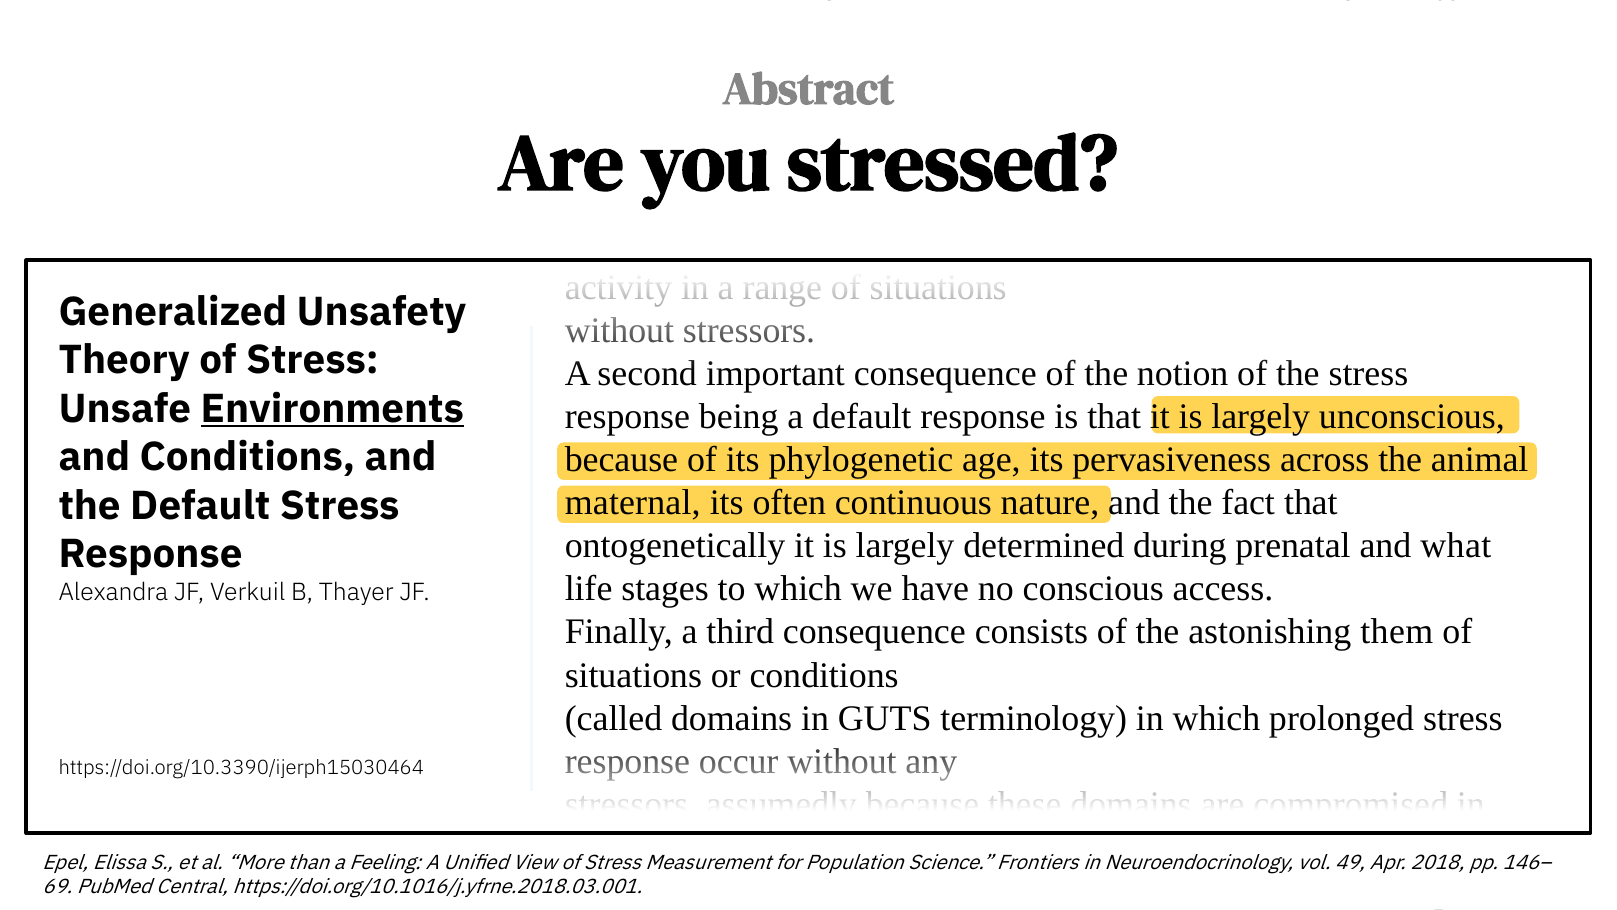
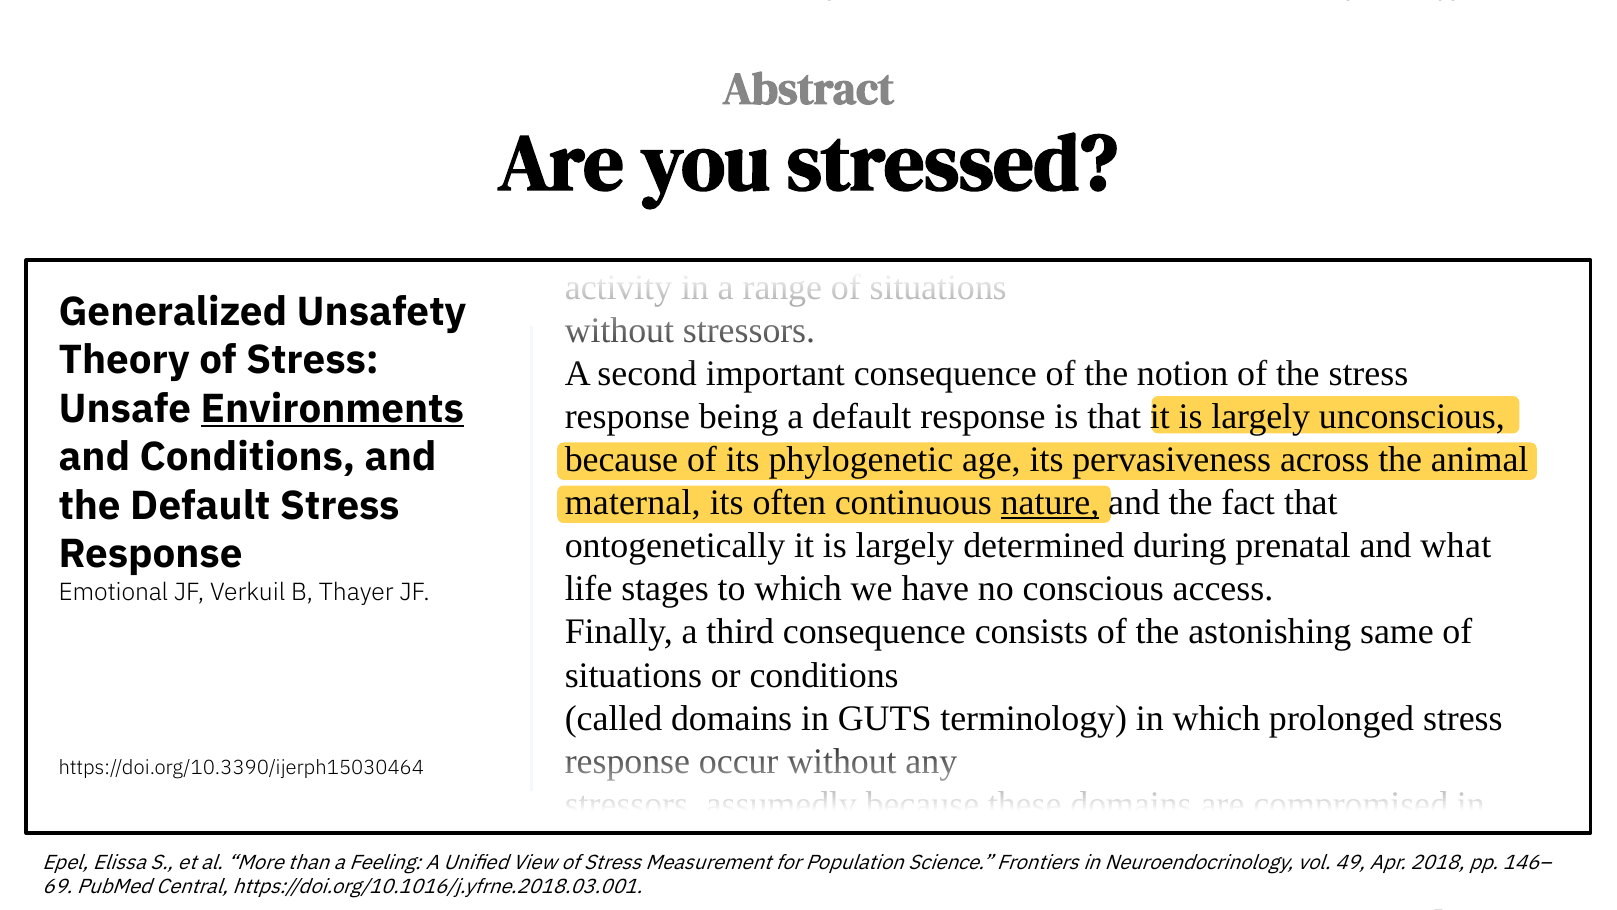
nature underline: none -> present
Alexandra: Alexandra -> Emotional
astonishing them: them -> same
